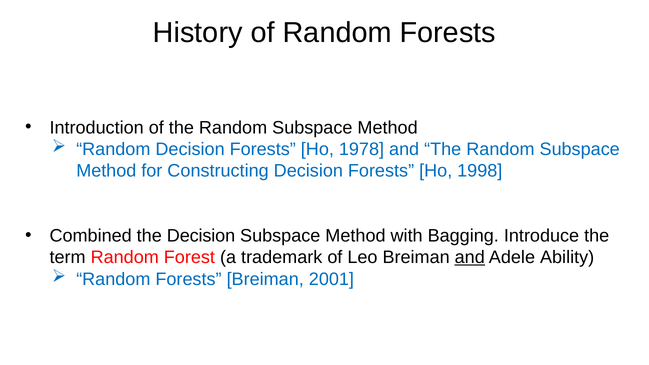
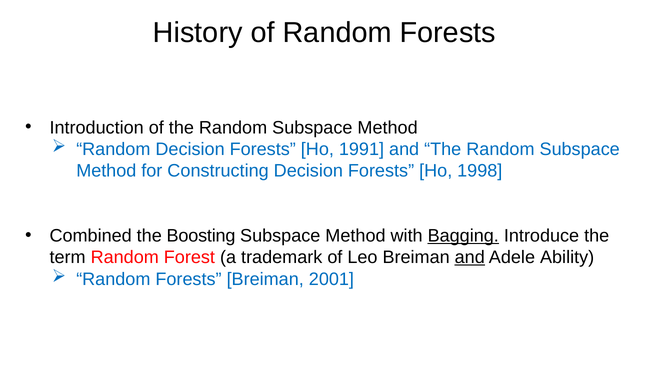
1978: 1978 -> 1991
the Decision: Decision -> Boosting
Bagging underline: none -> present
